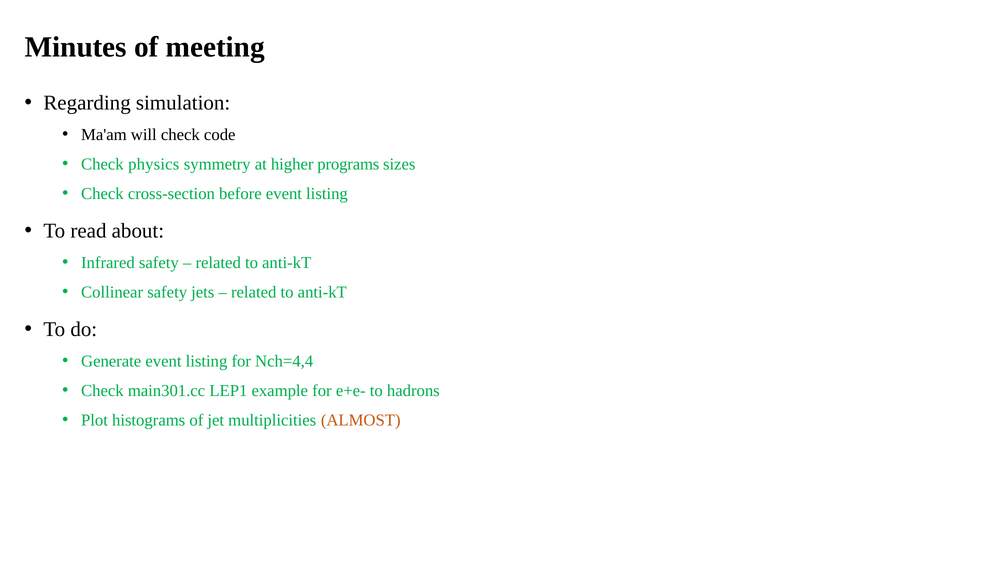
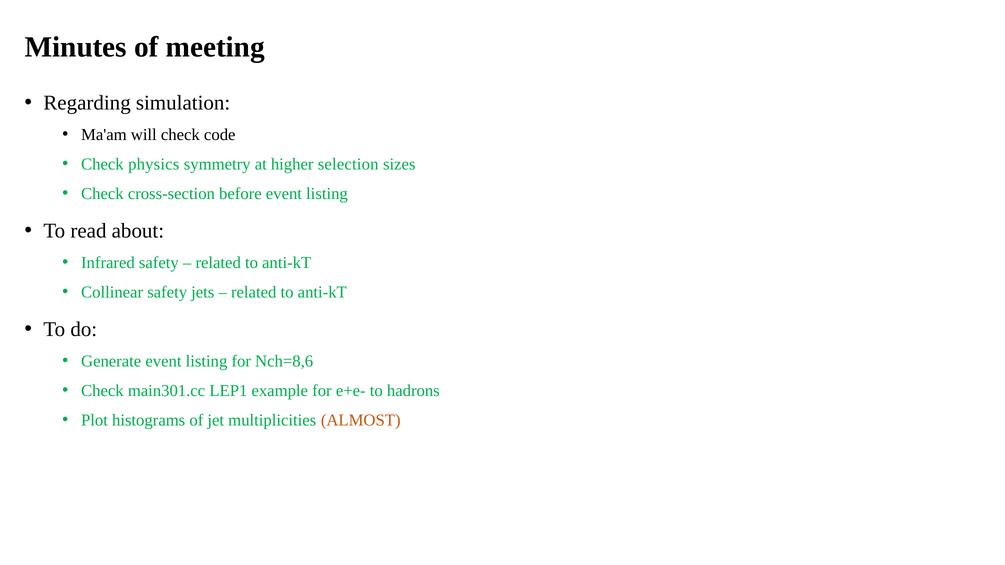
programs: programs -> selection
Nch=4,4: Nch=4,4 -> Nch=8,6
